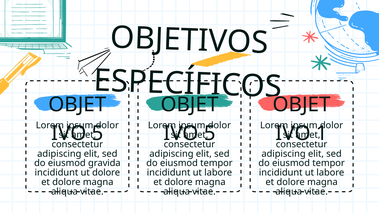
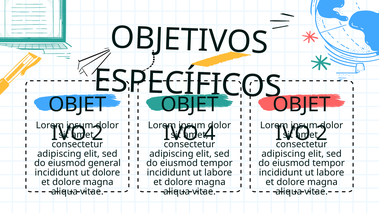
5 at (98, 133): 5 -> 2
5 at (210, 133): 5 -> 4
1 at (322, 133): 1 -> 2
gravida: gravida -> general
